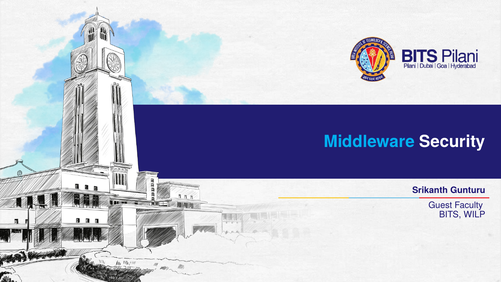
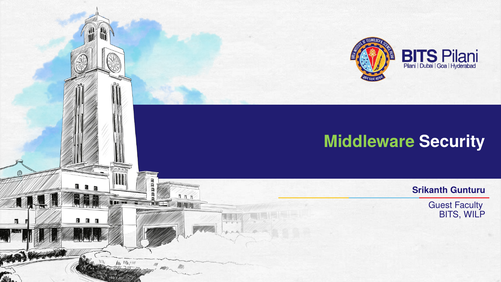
Middleware colour: light blue -> light green
